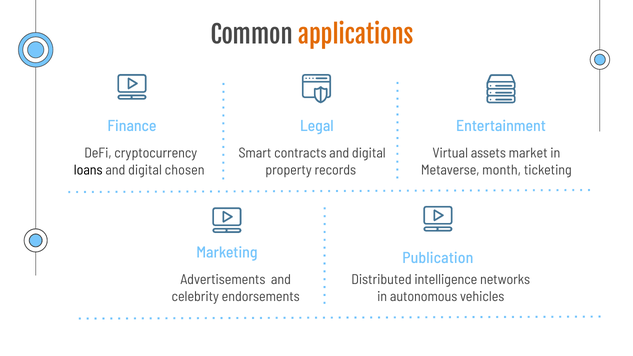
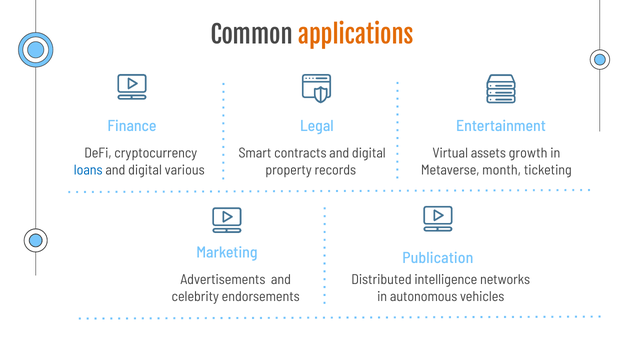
market: market -> growth
loans colour: black -> blue
chosen: chosen -> various
